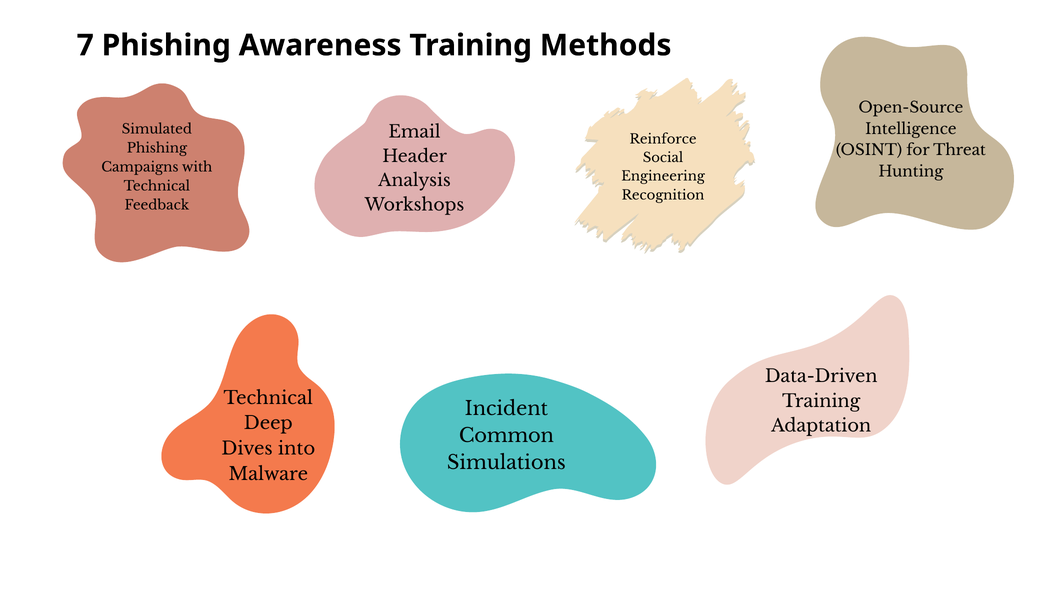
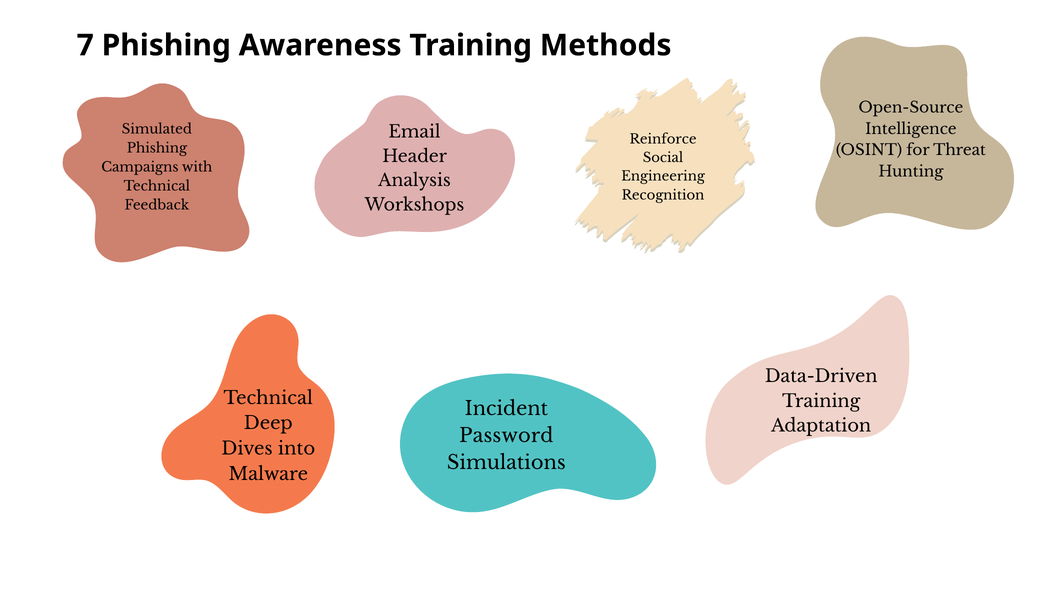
Common: Common -> Password
